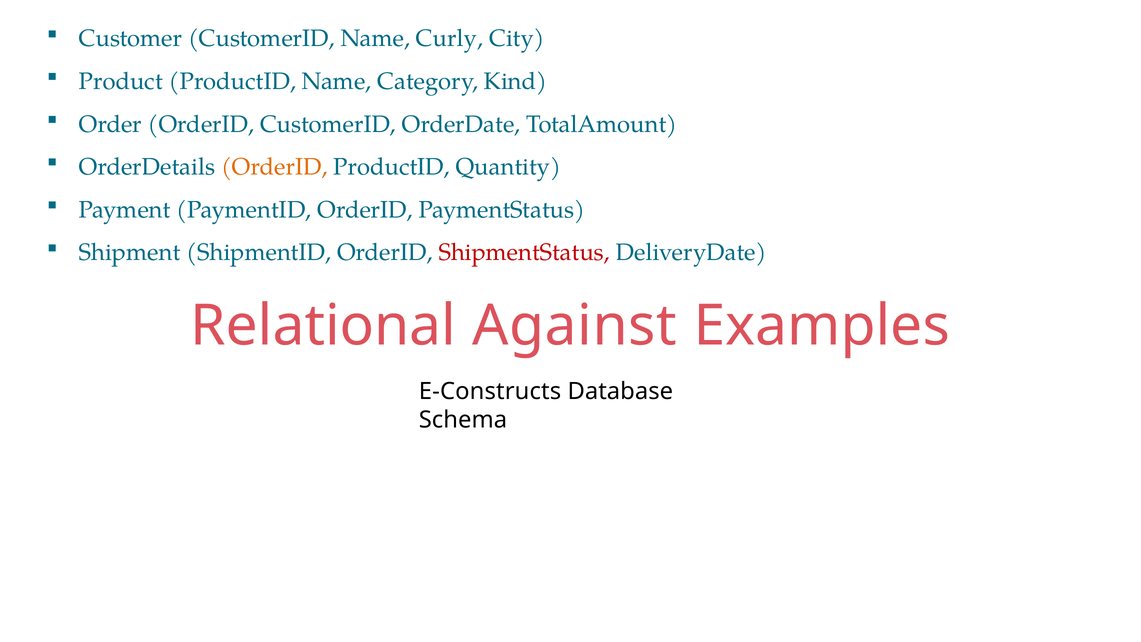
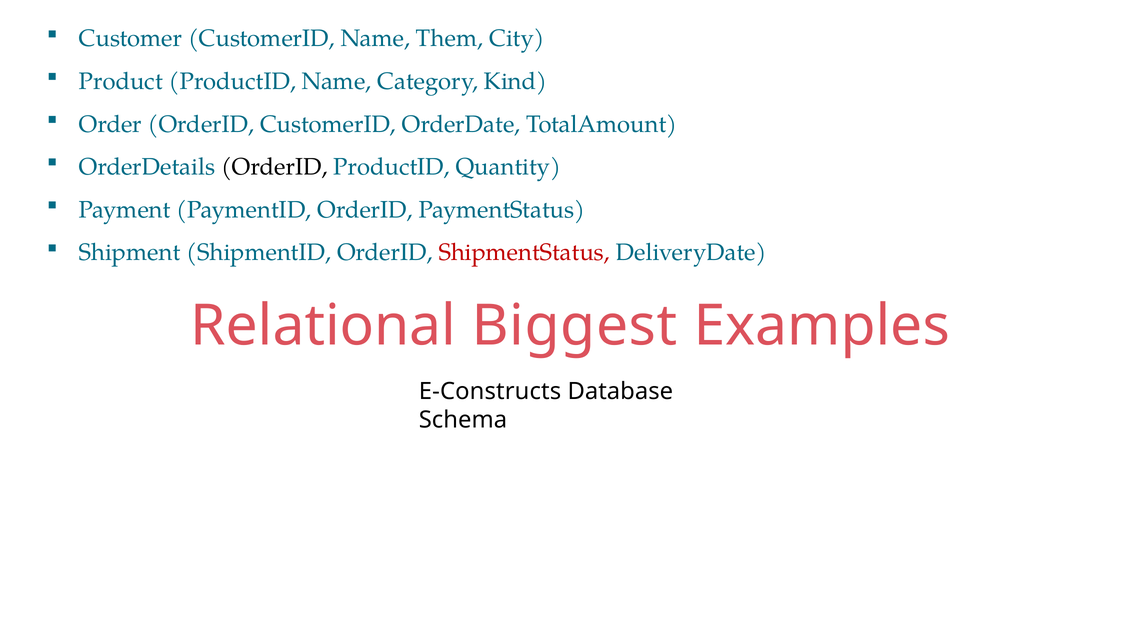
Curly: Curly -> Them
OrderID at (274, 167) colour: orange -> black
Against: Against -> Biggest
